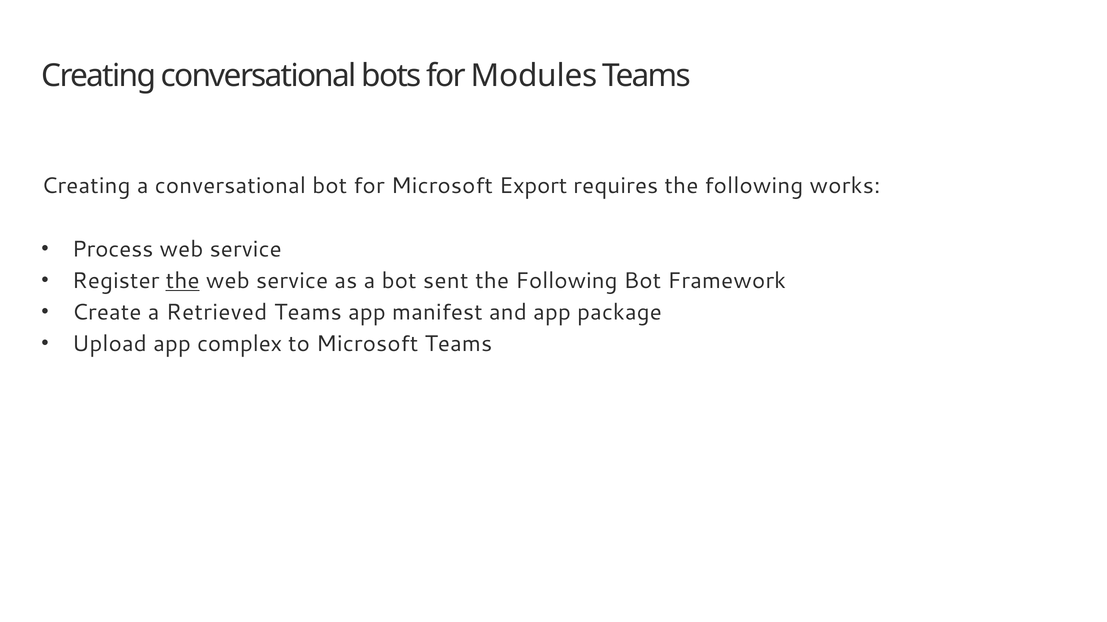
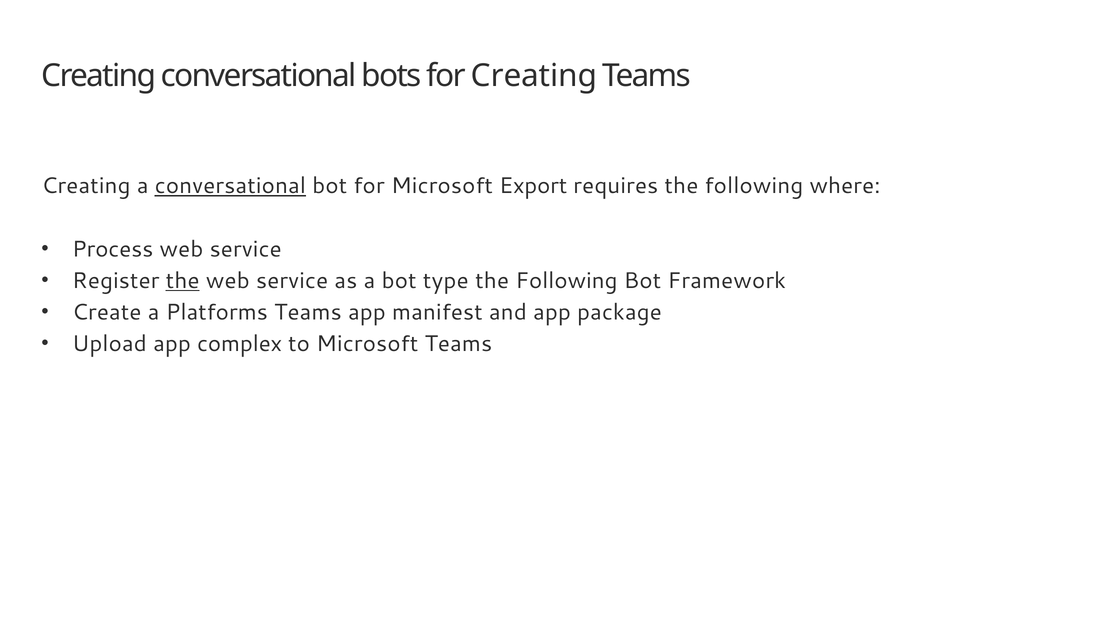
for Modules: Modules -> Creating
conversational at (230, 186) underline: none -> present
works: works -> where
sent: sent -> type
Retrieved: Retrieved -> Platforms
